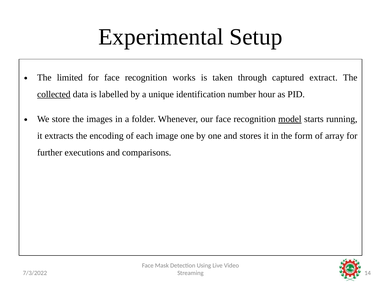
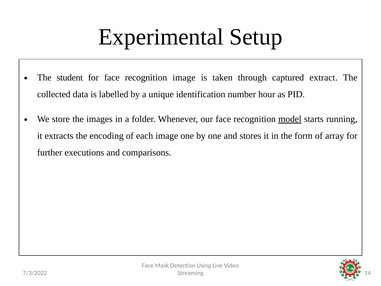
limited: limited -> student
recognition works: works -> image
collected underline: present -> none
